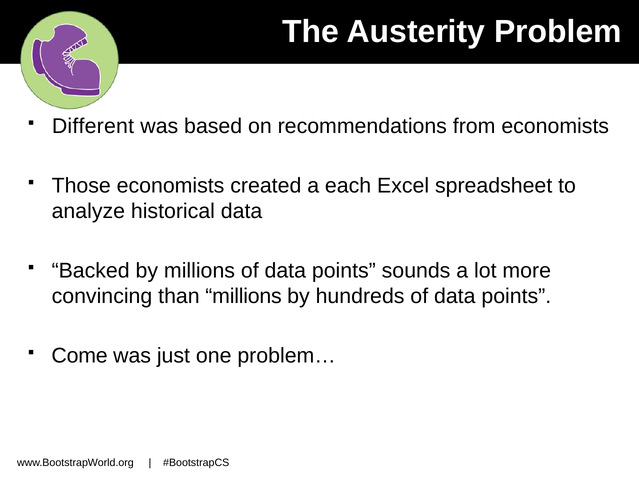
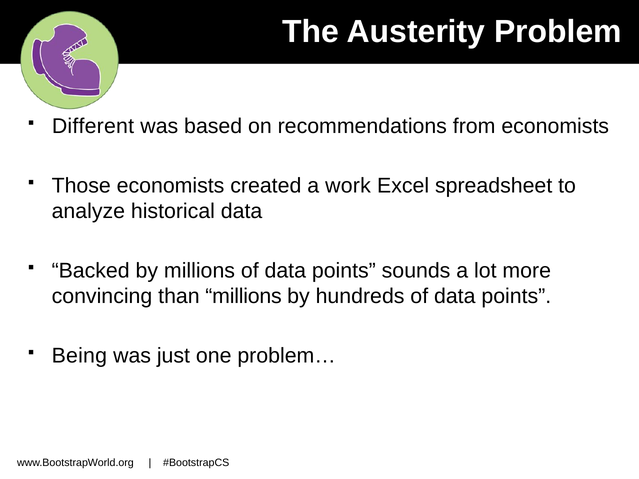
each: each -> work
Come: Come -> Being
